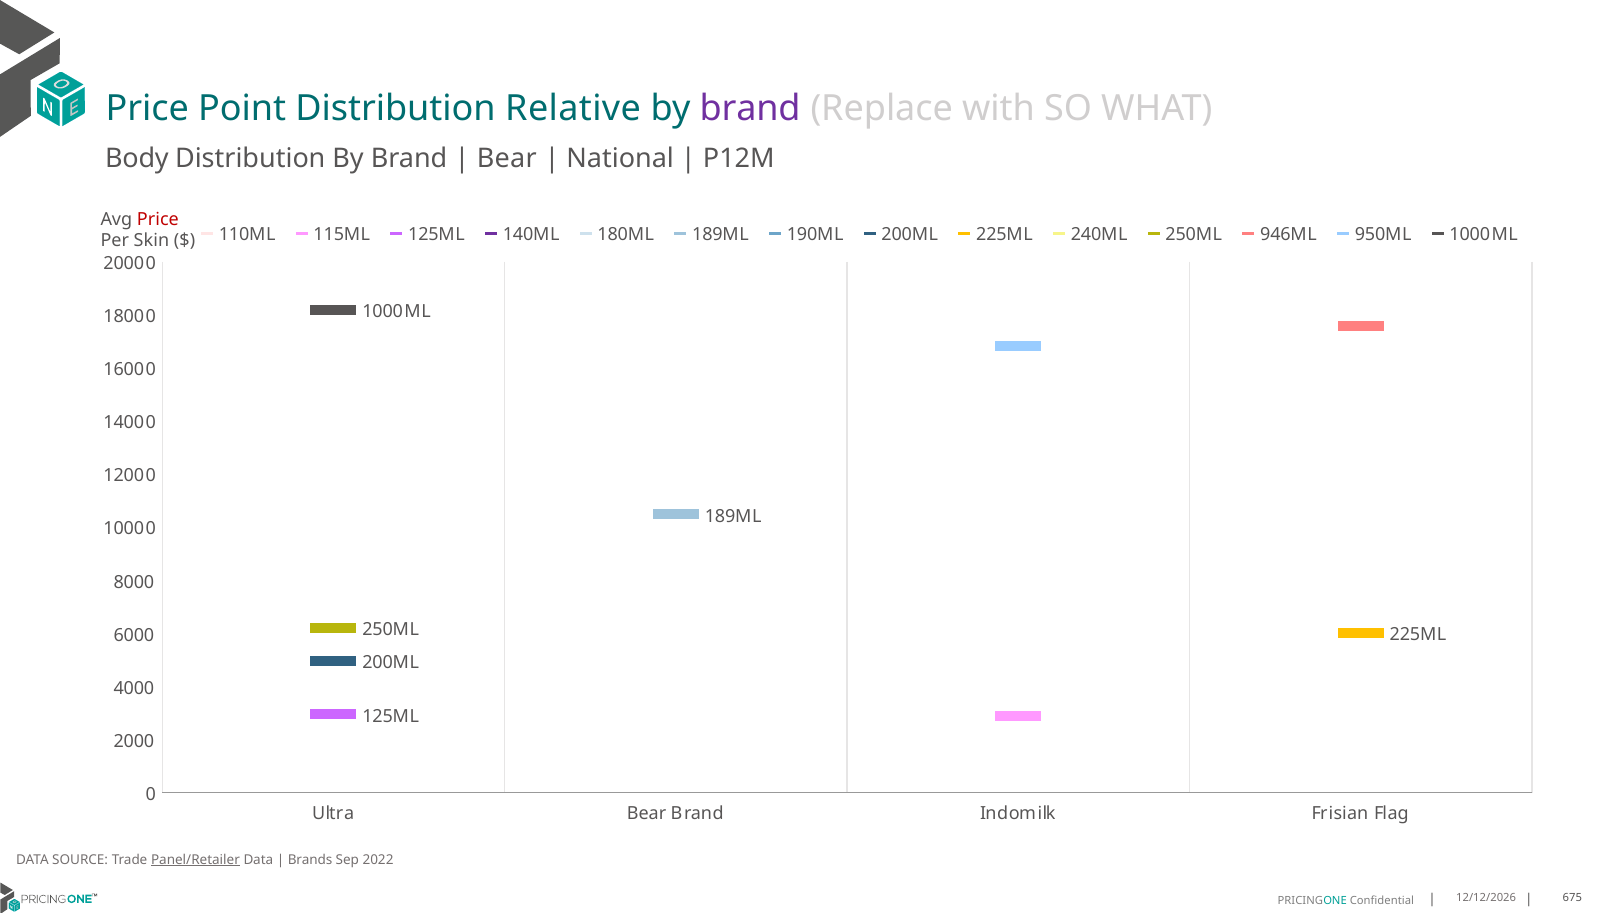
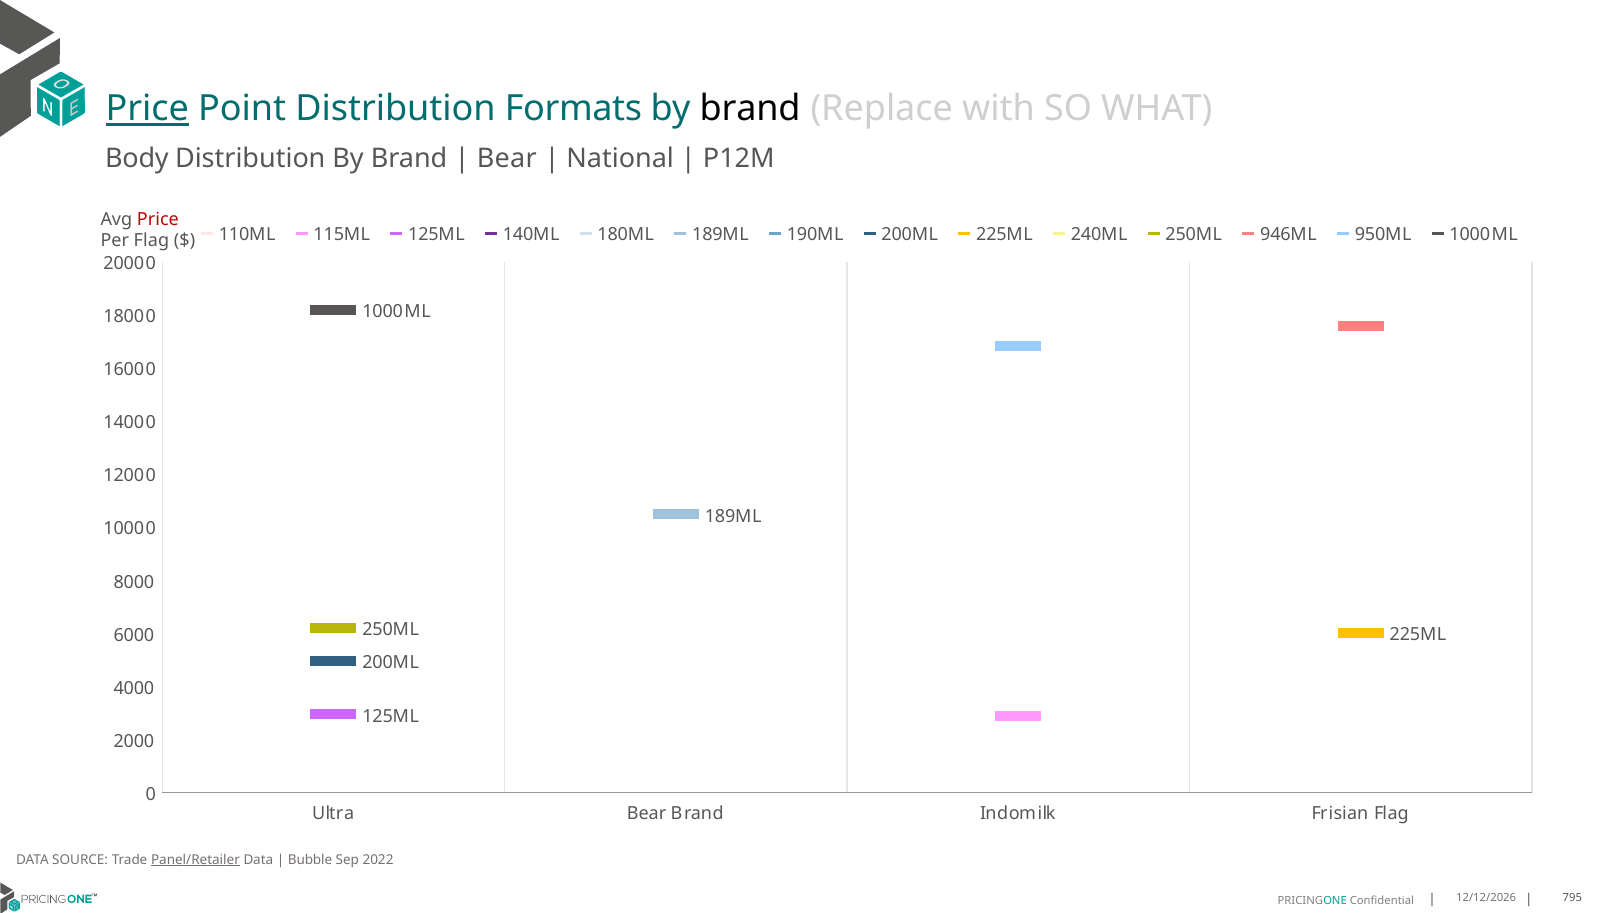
Price at (147, 109) underline: none -> present
Relative: Relative -> Formats
brand at (750, 109) colour: purple -> black
Per Skin: Skin -> Flag
Brands: Brands -> Bubble
675: 675 -> 795
